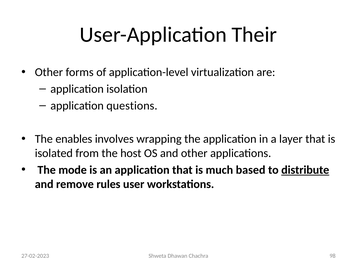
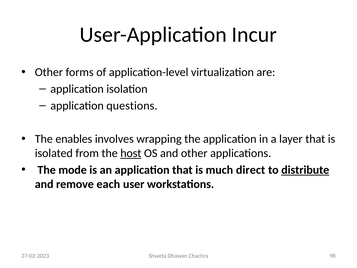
Their: Their -> Incur
host underline: none -> present
based: based -> direct
rules: rules -> each
